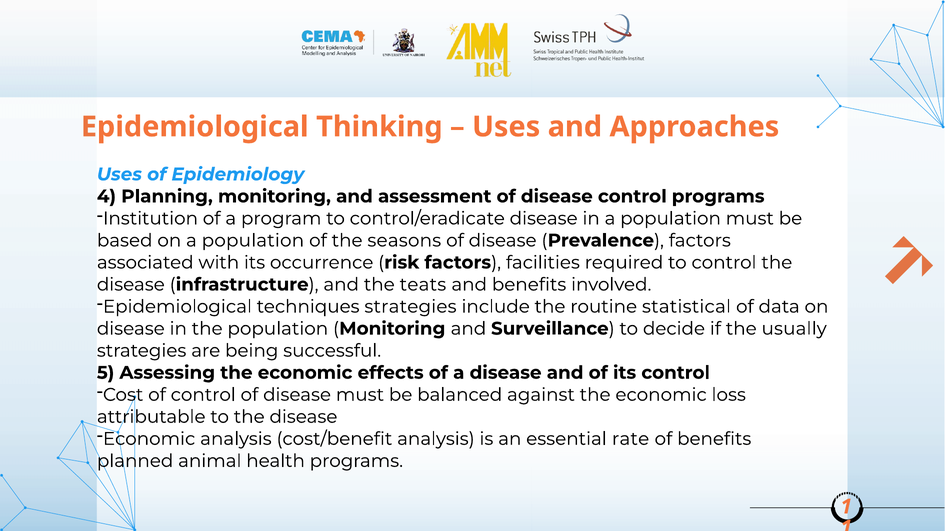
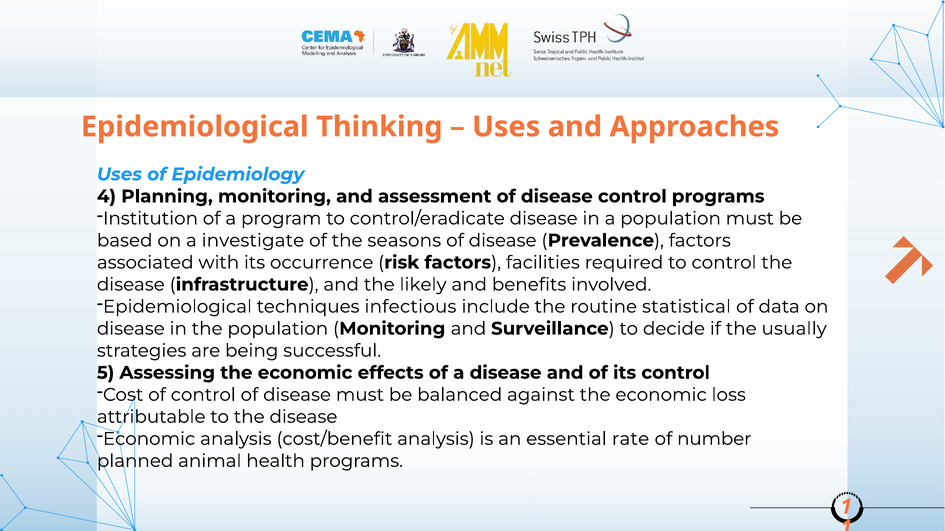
on a population: population -> investigate
teats: teats -> likely
techniques strategies: strategies -> infectious
of benefits: benefits -> number
